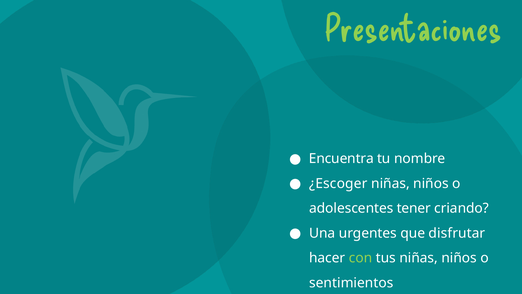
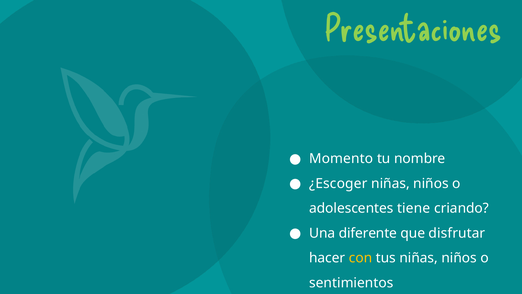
Encuentra: Encuentra -> Momento
tener: tener -> tiene
urgentes: urgentes -> diferente
con colour: light green -> yellow
